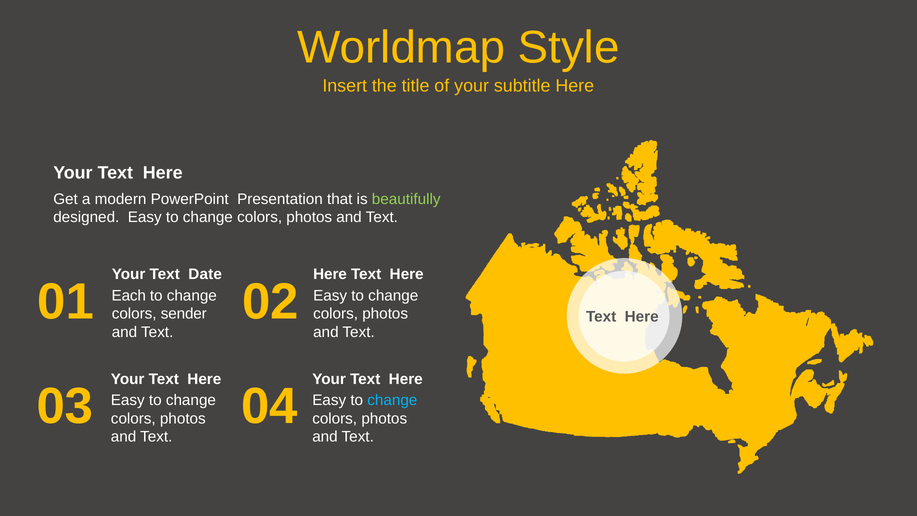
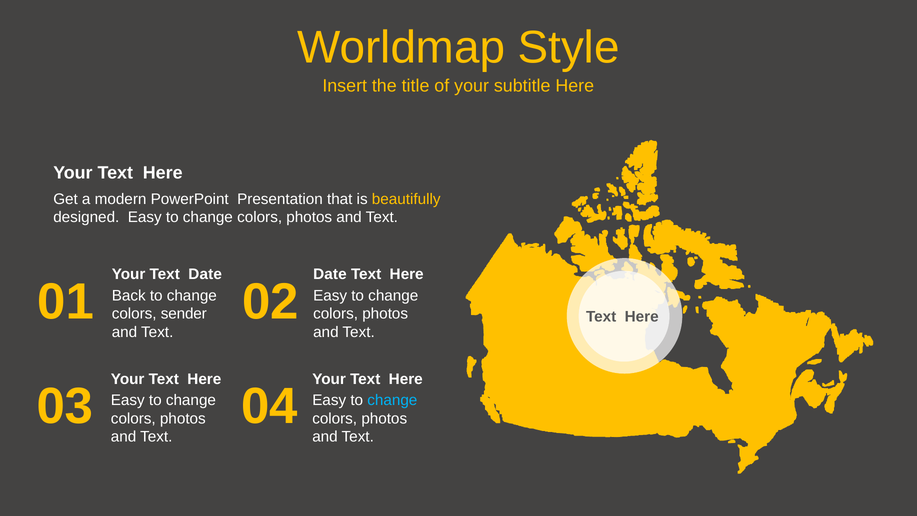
beautifully colour: light green -> yellow
Here at (330, 274): Here -> Date
Each: Each -> Back
